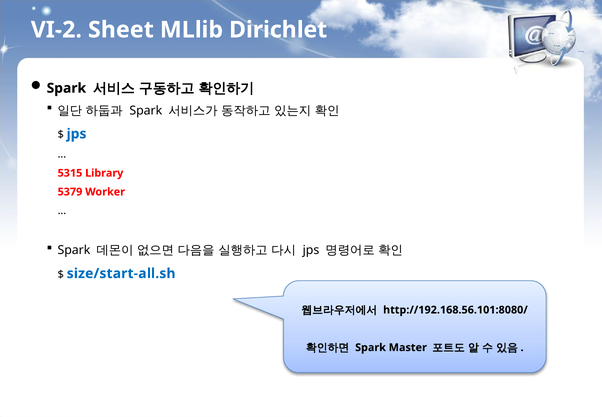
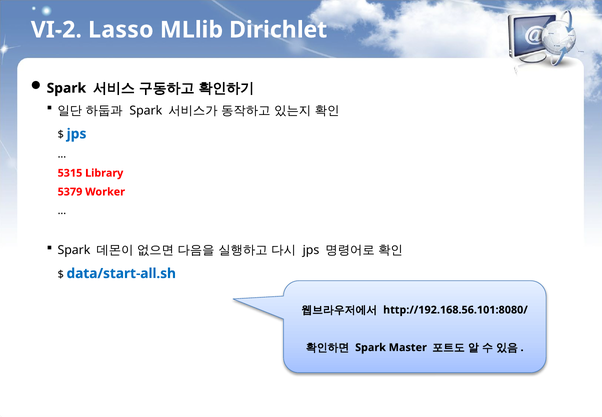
Sheet: Sheet -> Lasso
size/start-all.sh: size/start-all.sh -> data/start-all.sh
